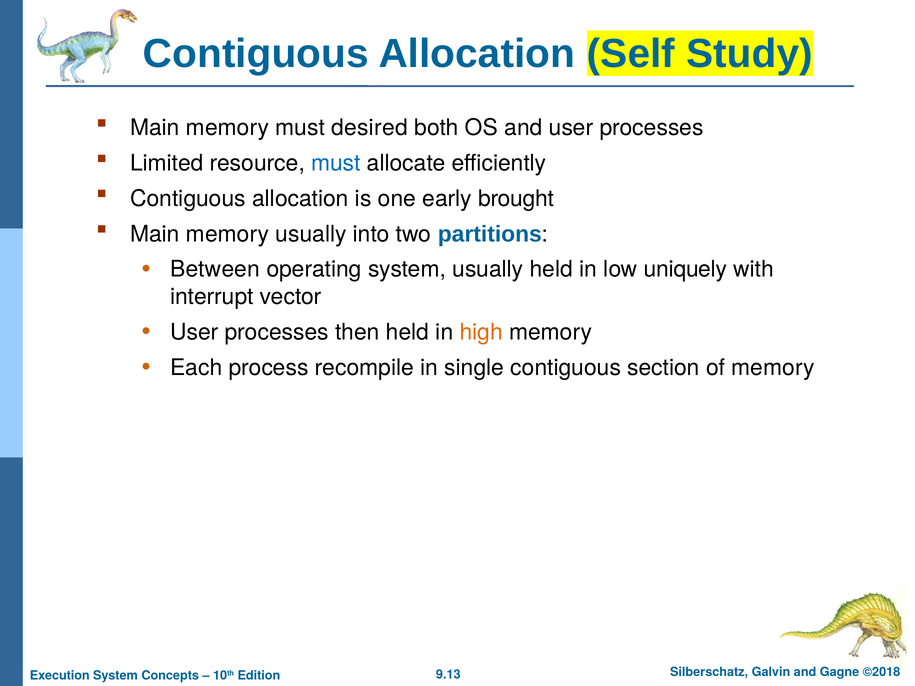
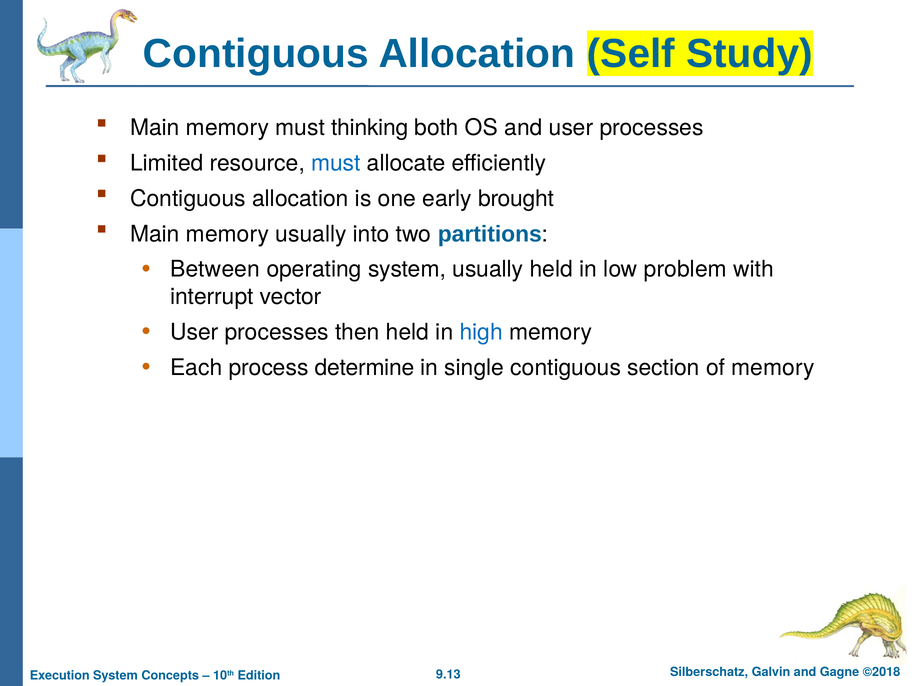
desired: desired -> thinking
uniquely: uniquely -> problem
high colour: orange -> blue
recompile: recompile -> determine
